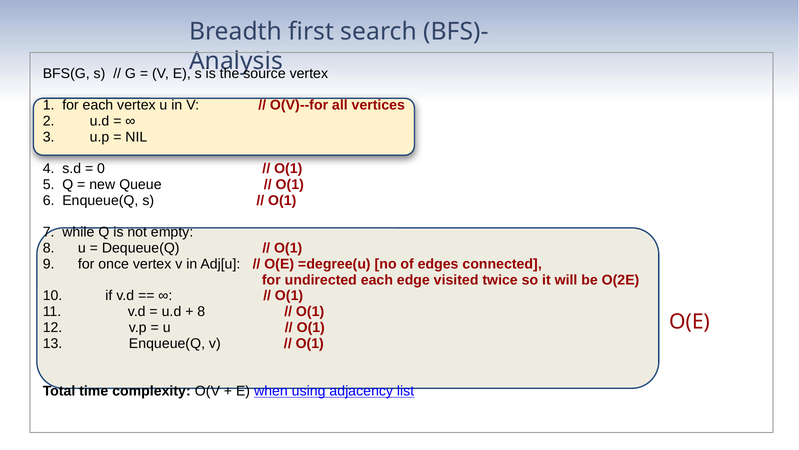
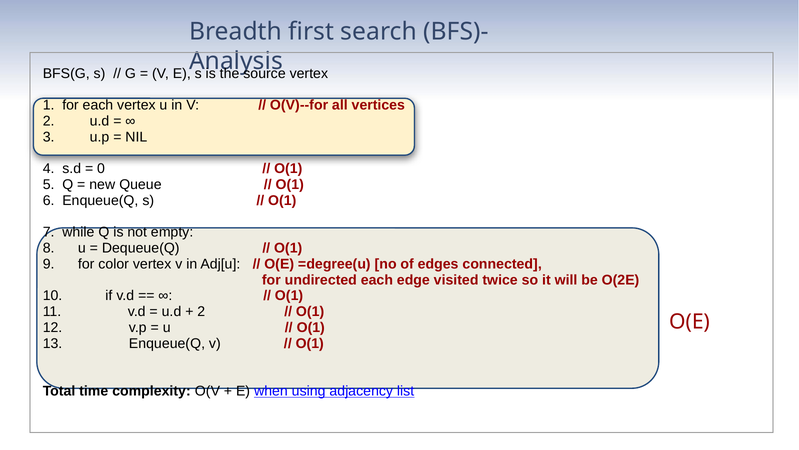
once: once -> color
8 at (201, 311): 8 -> 2
